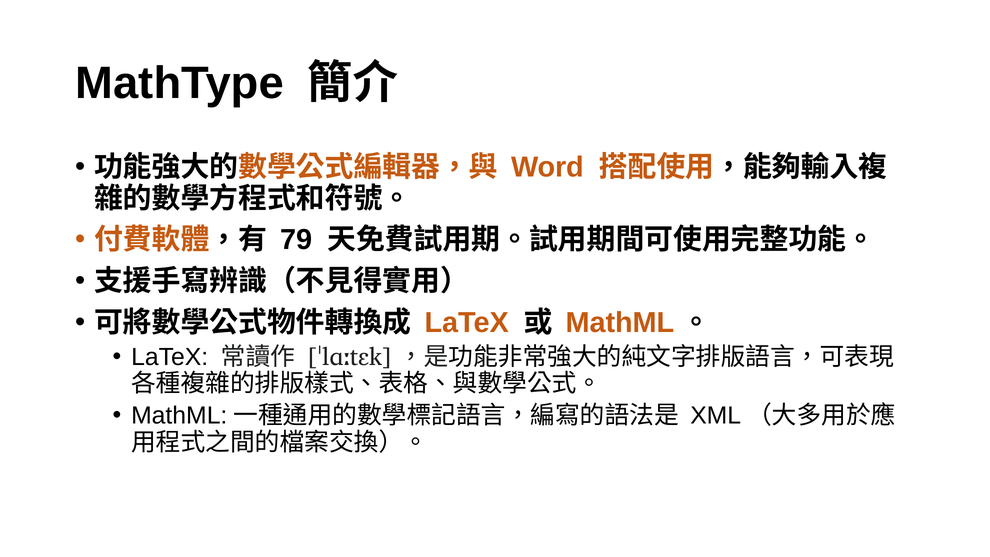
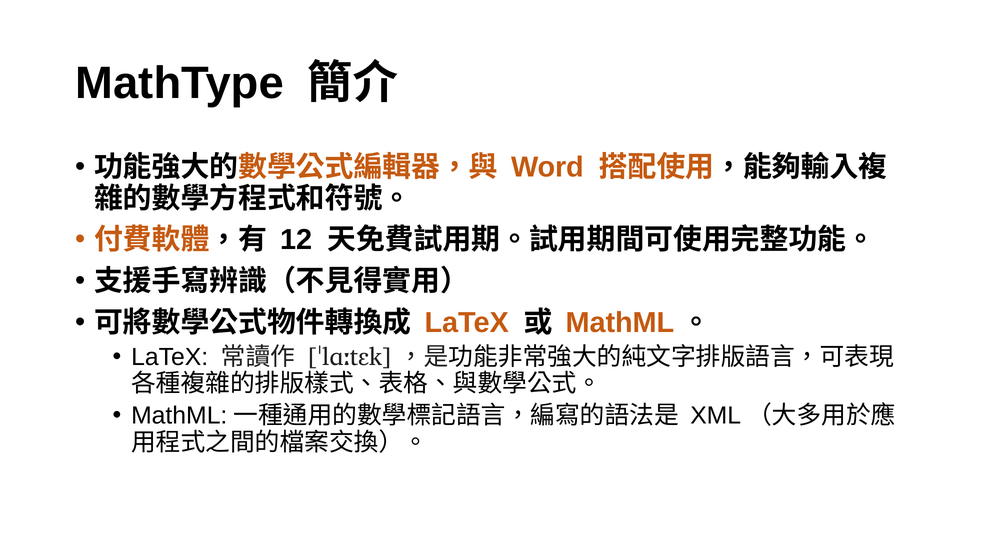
79: 79 -> 12
